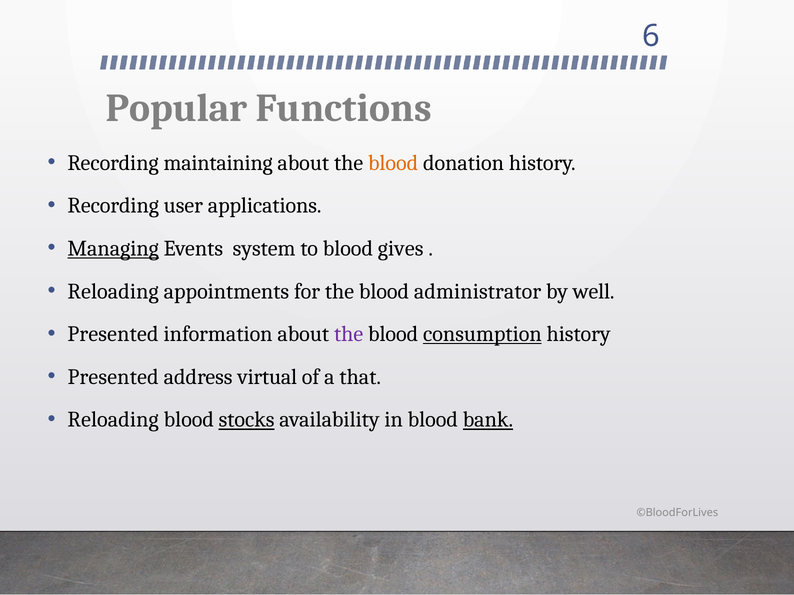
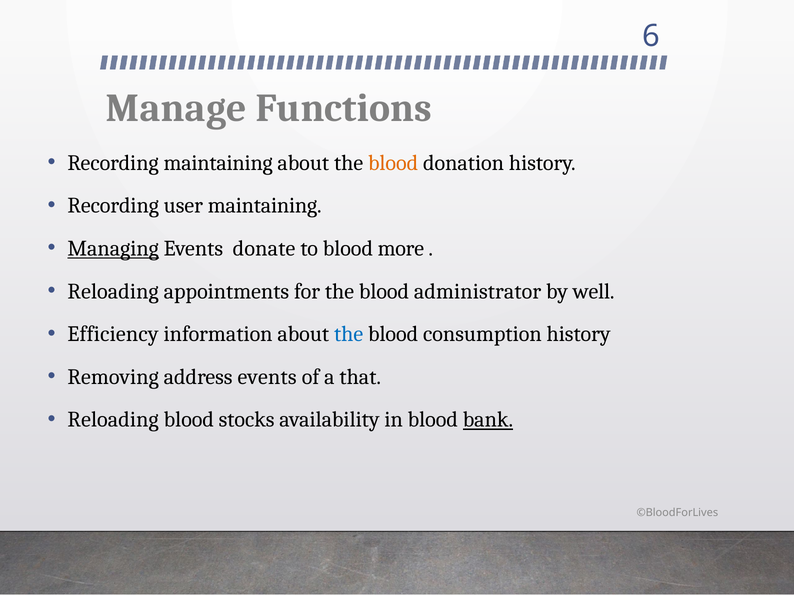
Popular: Popular -> Manage
user applications: applications -> maintaining
system: system -> donate
gives: gives -> more
Presented at (113, 334): Presented -> Efficiency
the at (349, 334) colour: purple -> blue
consumption underline: present -> none
Presented at (113, 377): Presented -> Removing
address virtual: virtual -> events
stocks underline: present -> none
